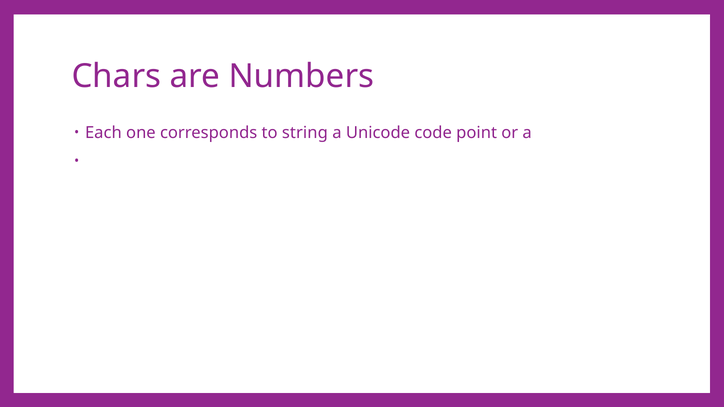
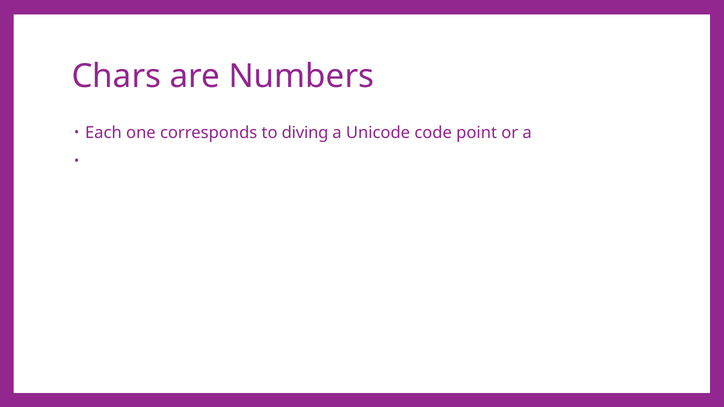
string: string -> diving
